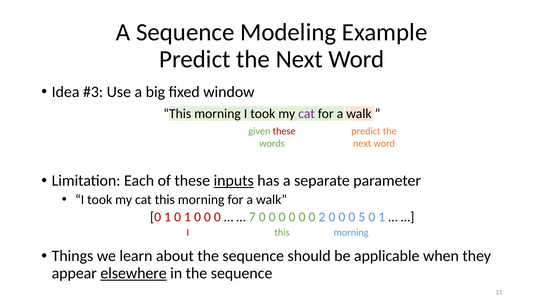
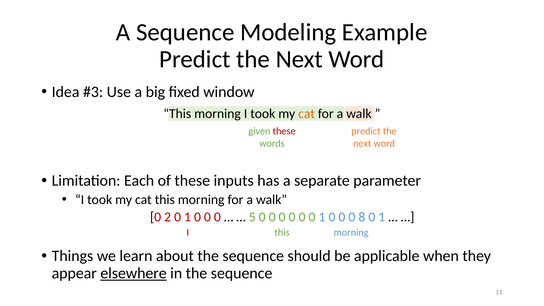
cat at (307, 114) colour: purple -> orange
inputs underline: present -> none
1 at (168, 217): 1 -> 2
7: 7 -> 5
0 0 2: 2 -> 1
5: 5 -> 8
